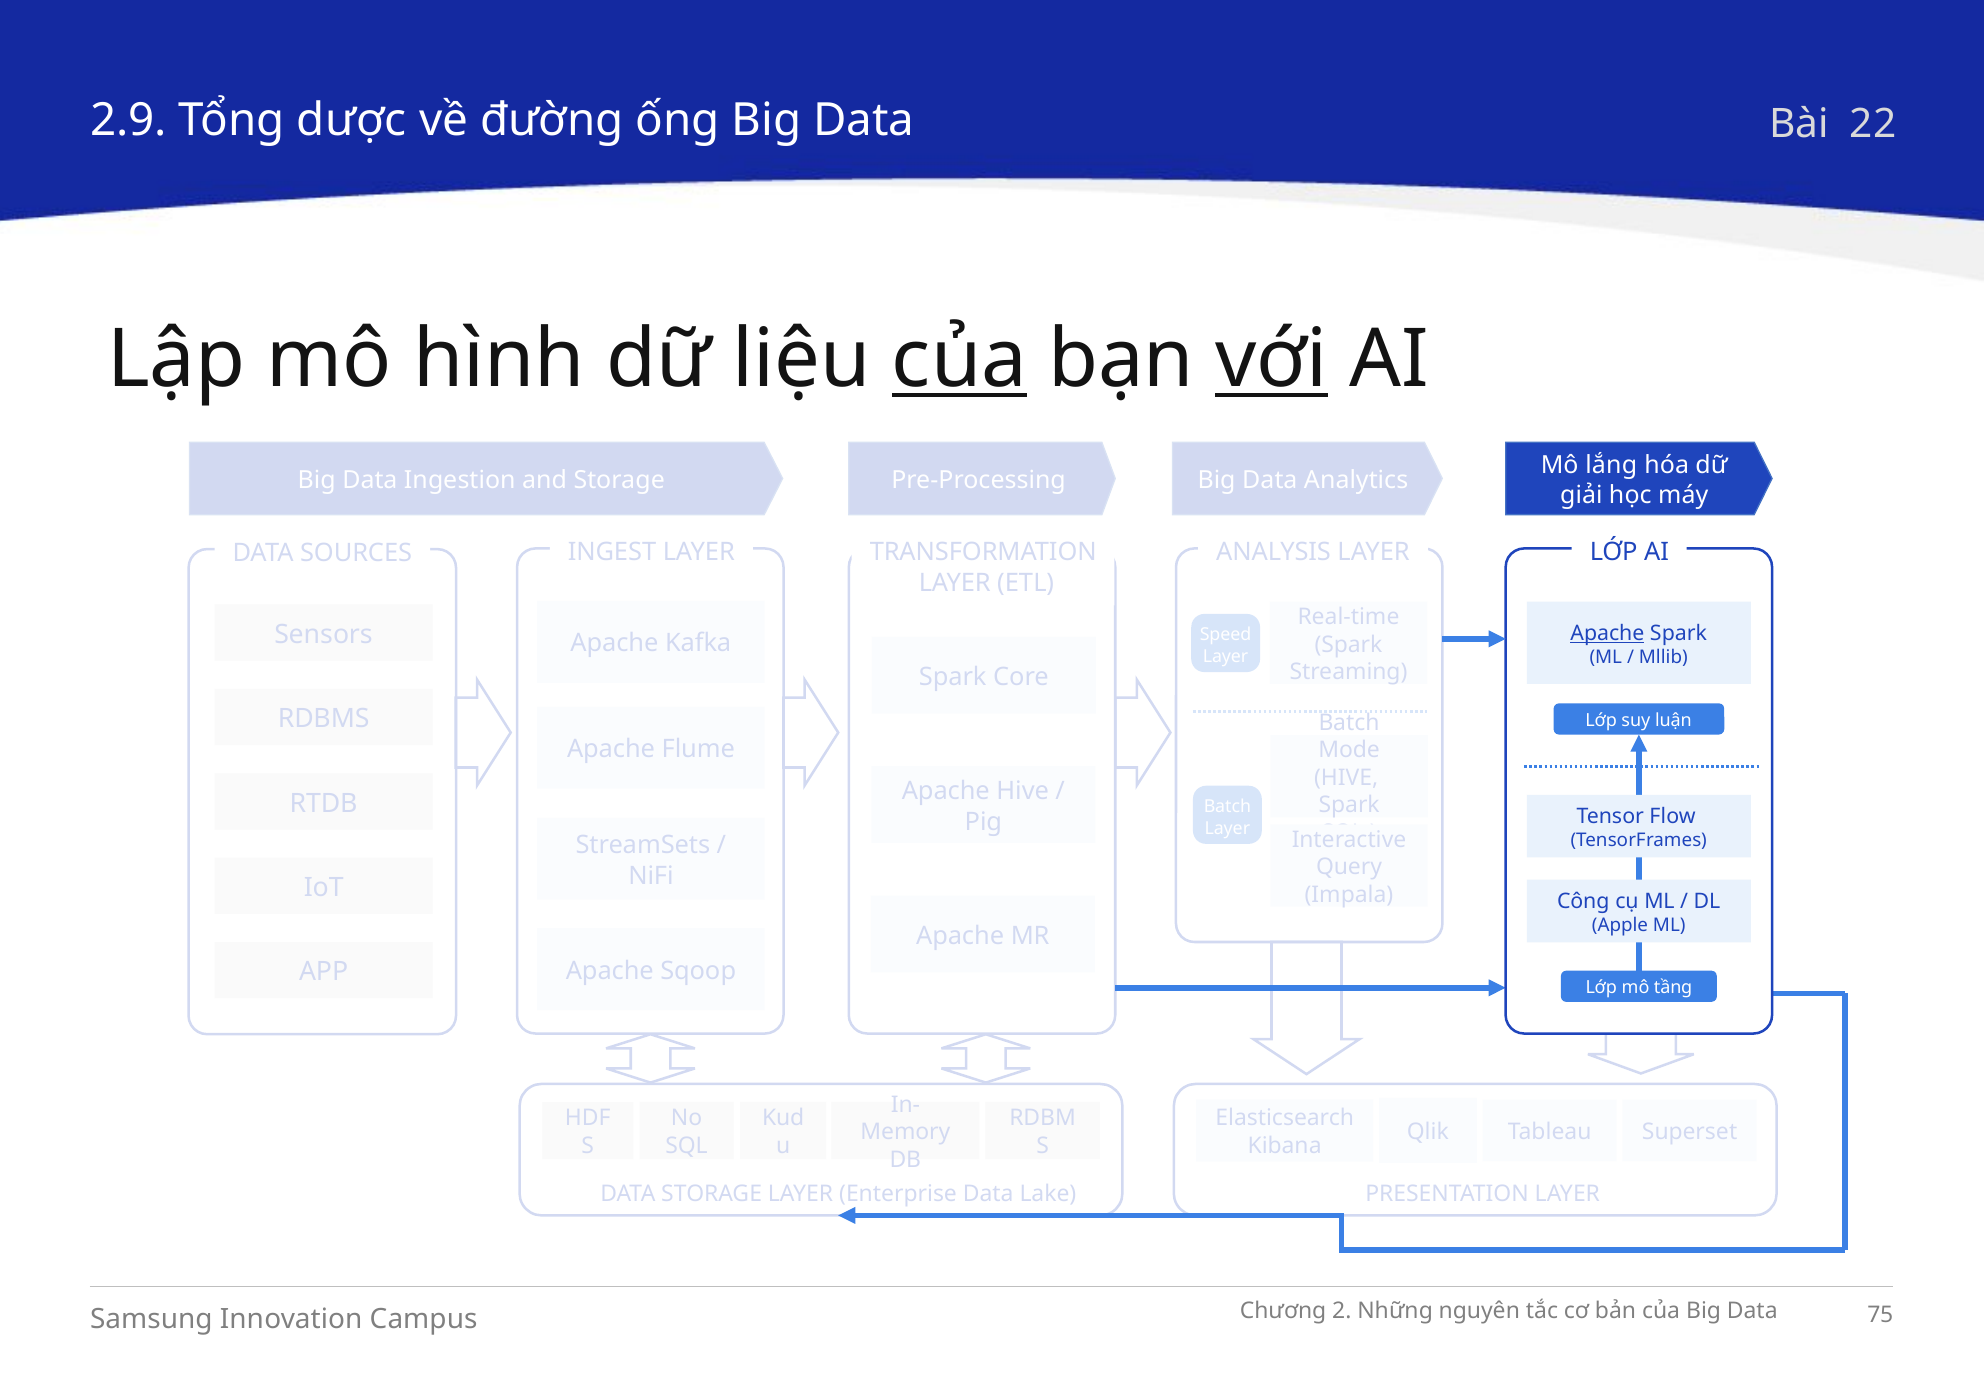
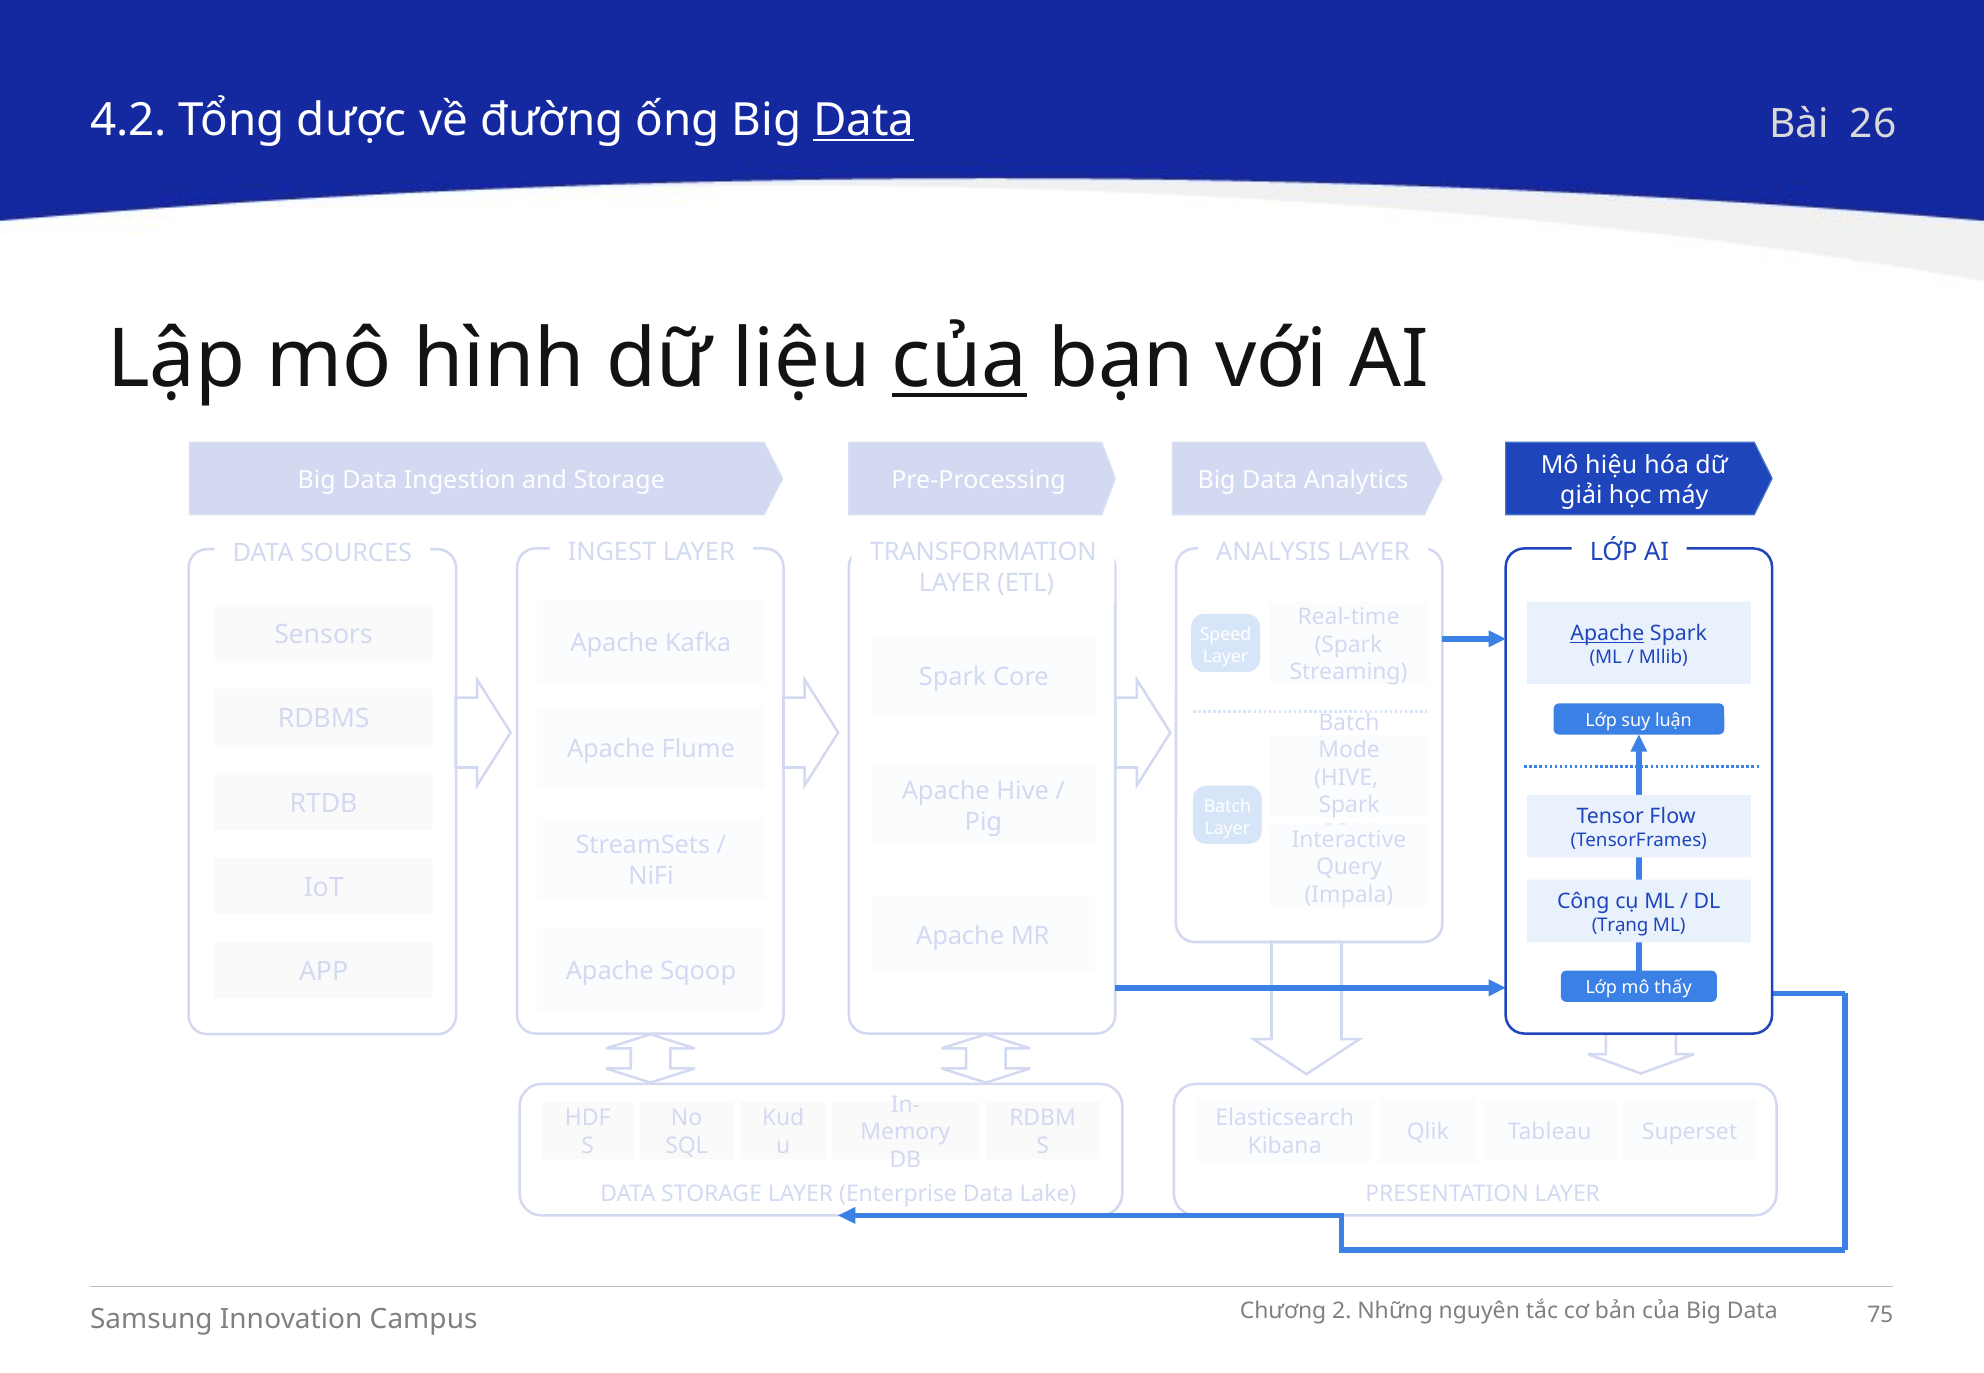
2.9: 2.9 -> 4.2
Data at (864, 120) underline: none -> present
22: 22 -> 26
với underline: present -> none
lắng: lắng -> hiệu
Apple: Apple -> Trạng
tầng: tầng -> thấy
